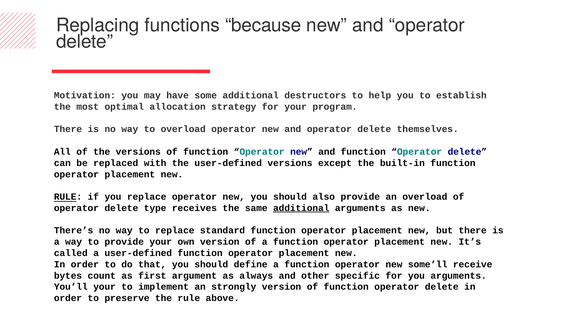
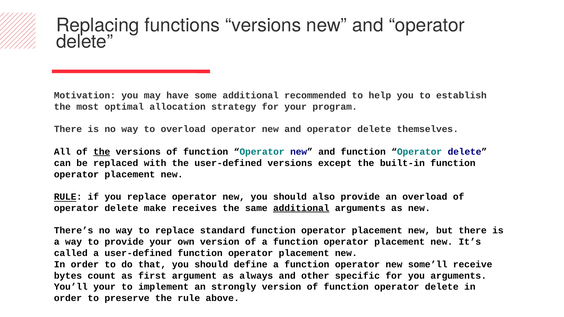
functions because: because -> versions
destructors: destructors -> recommended
the at (102, 152) underline: none -> present
type: type -> make
